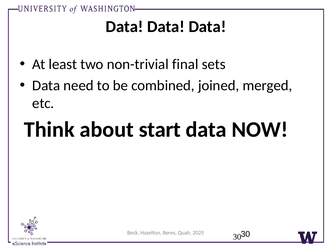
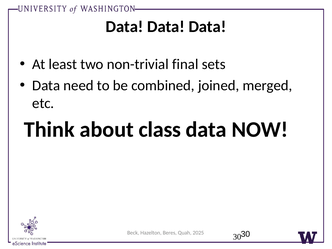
start: start -> class
